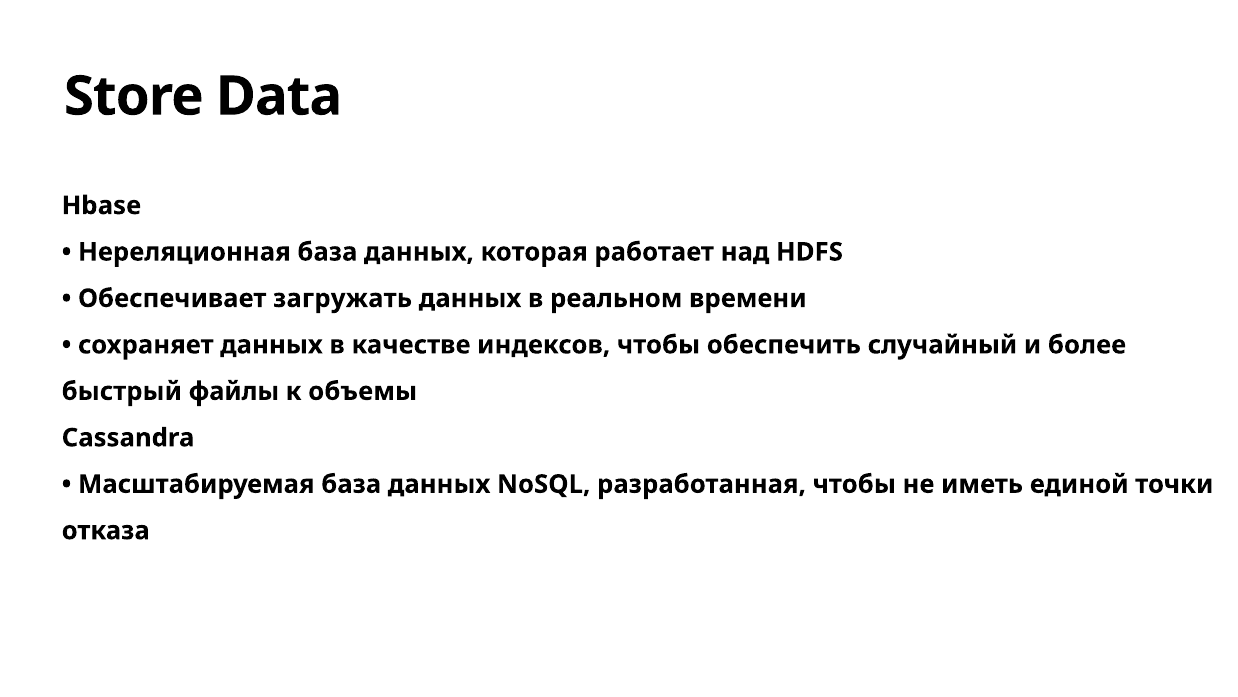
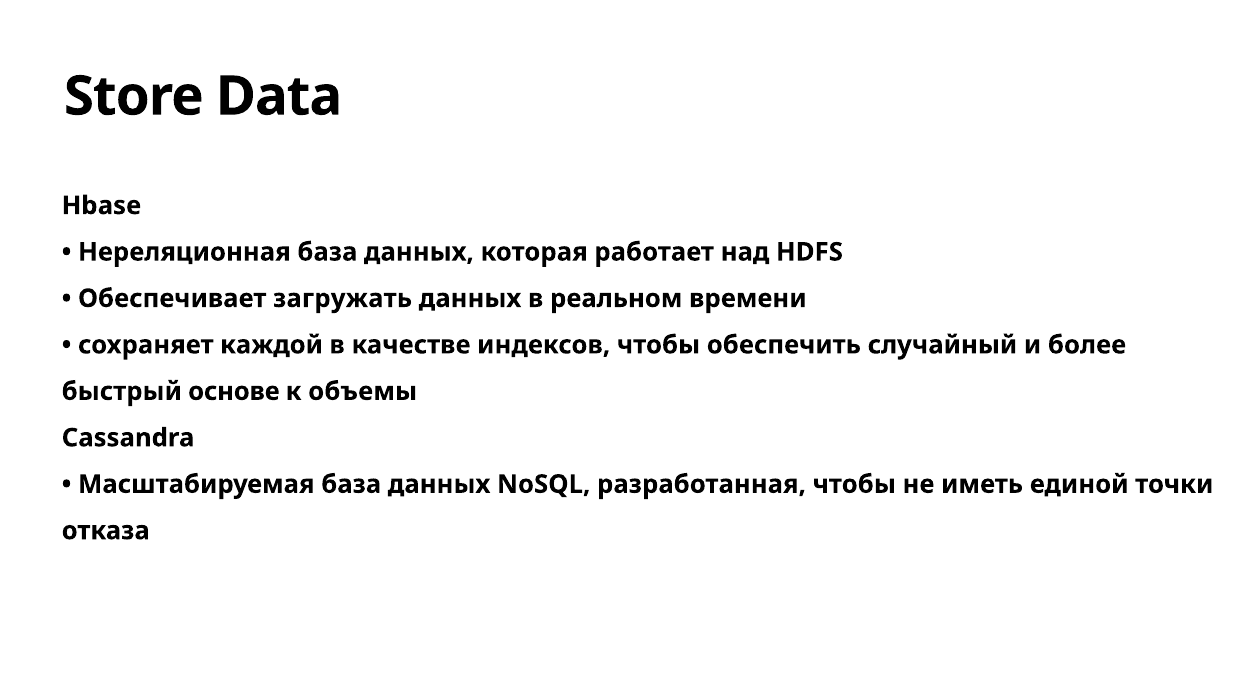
сохраняет данных: данных -> каждой
файлы: файлы -> основе
